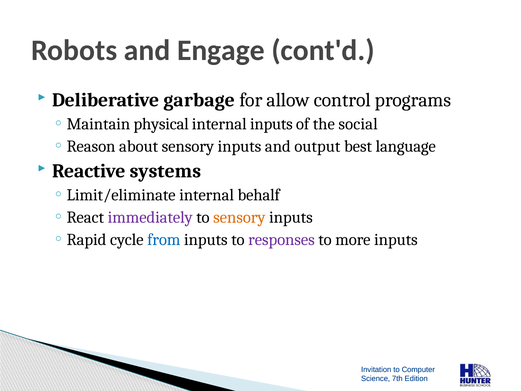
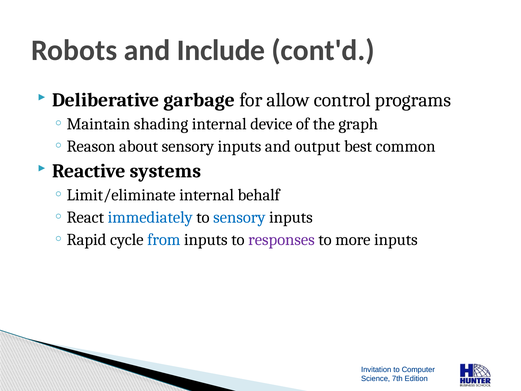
Engage: Engage -> Include
physical: physical -> shading
internal inputs: inputs -> device
social: social -> graph
language: language -> common
immediately colour: purple -> blue
sensory at (239, 217) colour: orange -> blue
